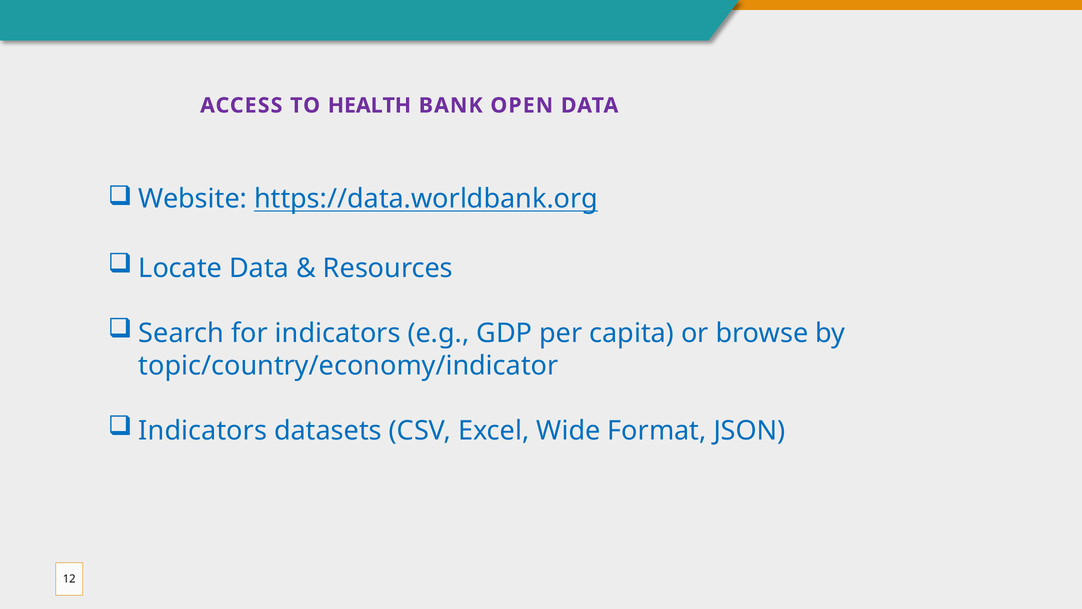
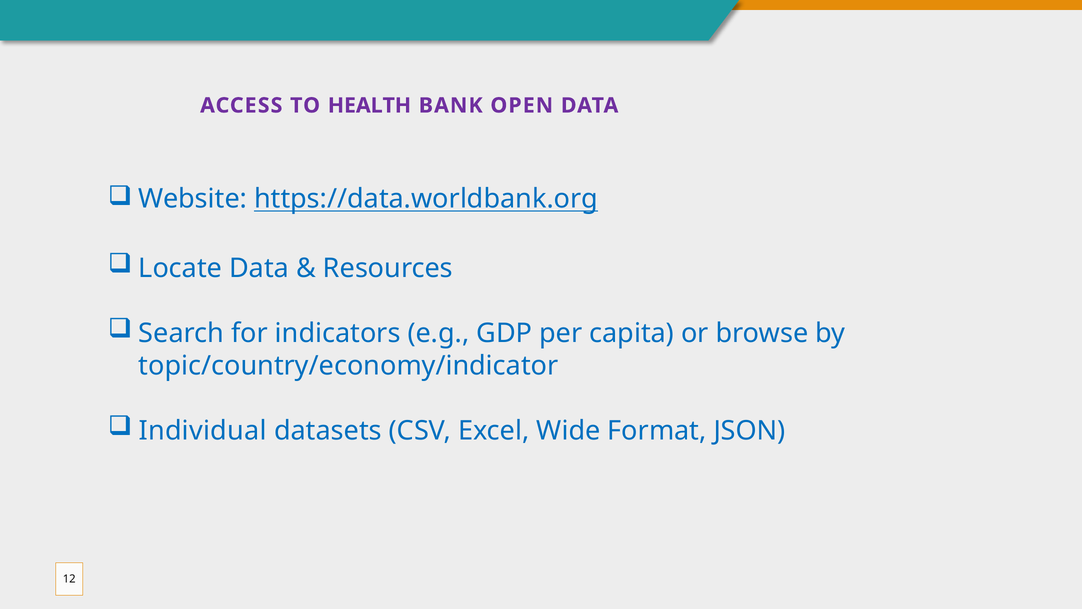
Indicators at (203, 430): Indicators -> Individual
